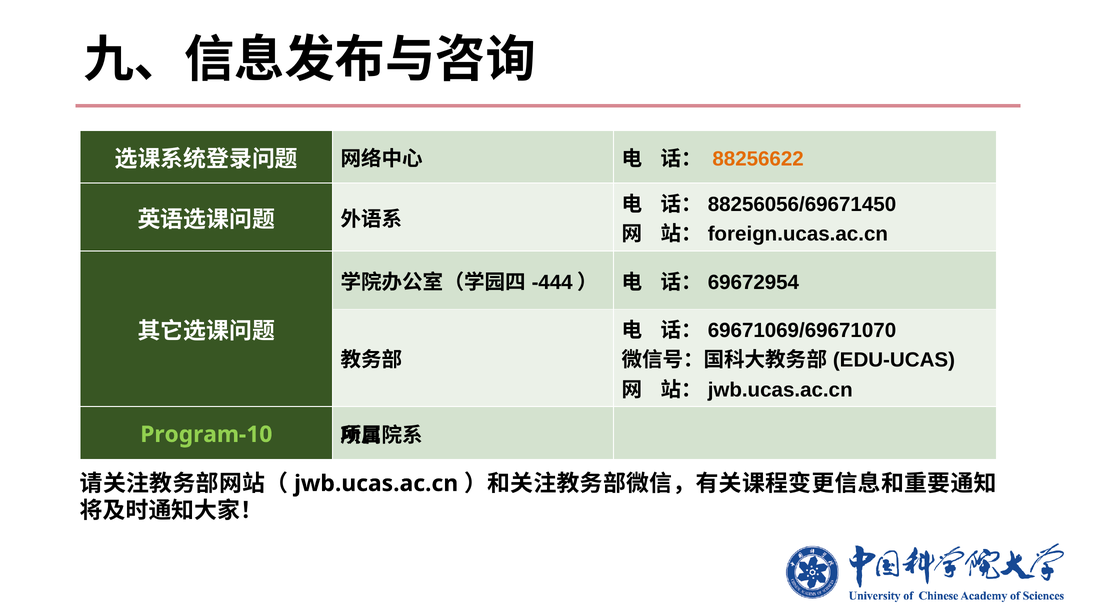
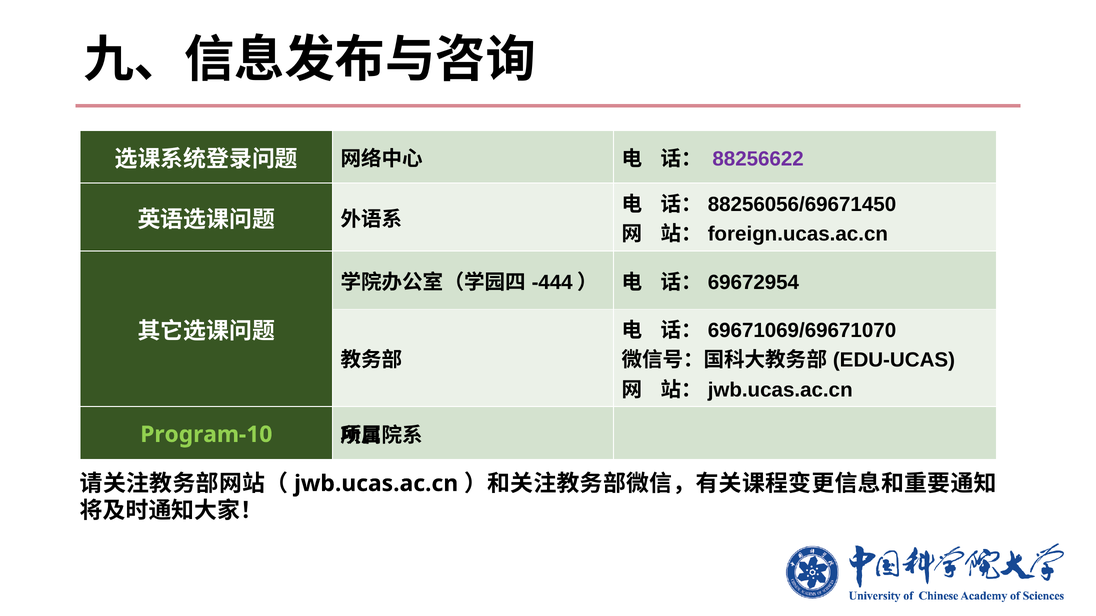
88256622 colour: orange -> purple
